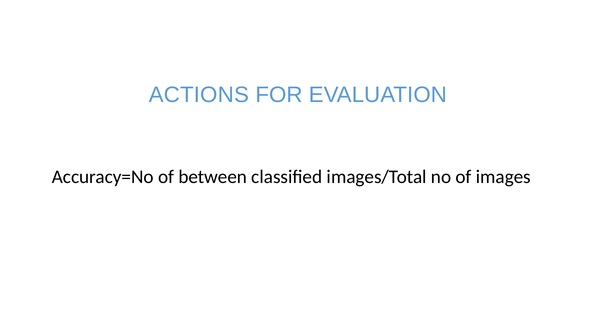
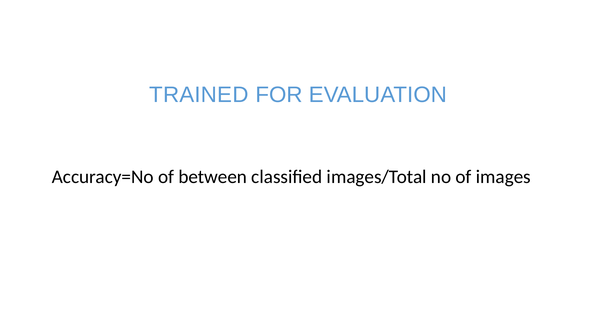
ACTIONS: ACTIONS -> TRAINED
